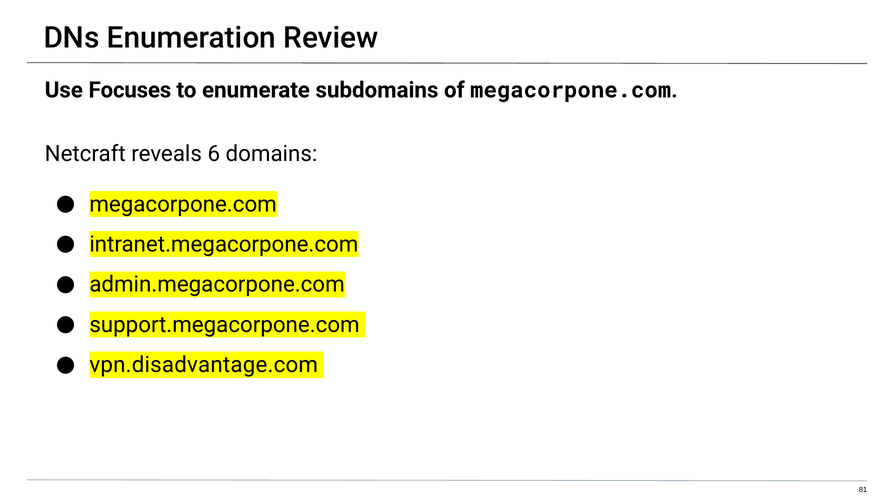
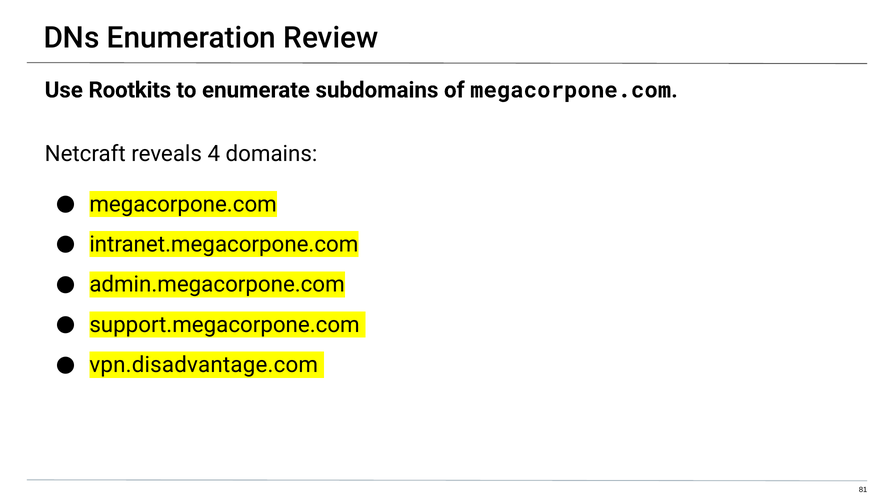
Focuses: Focuses -> Rootkits
6: 6 -> 4
